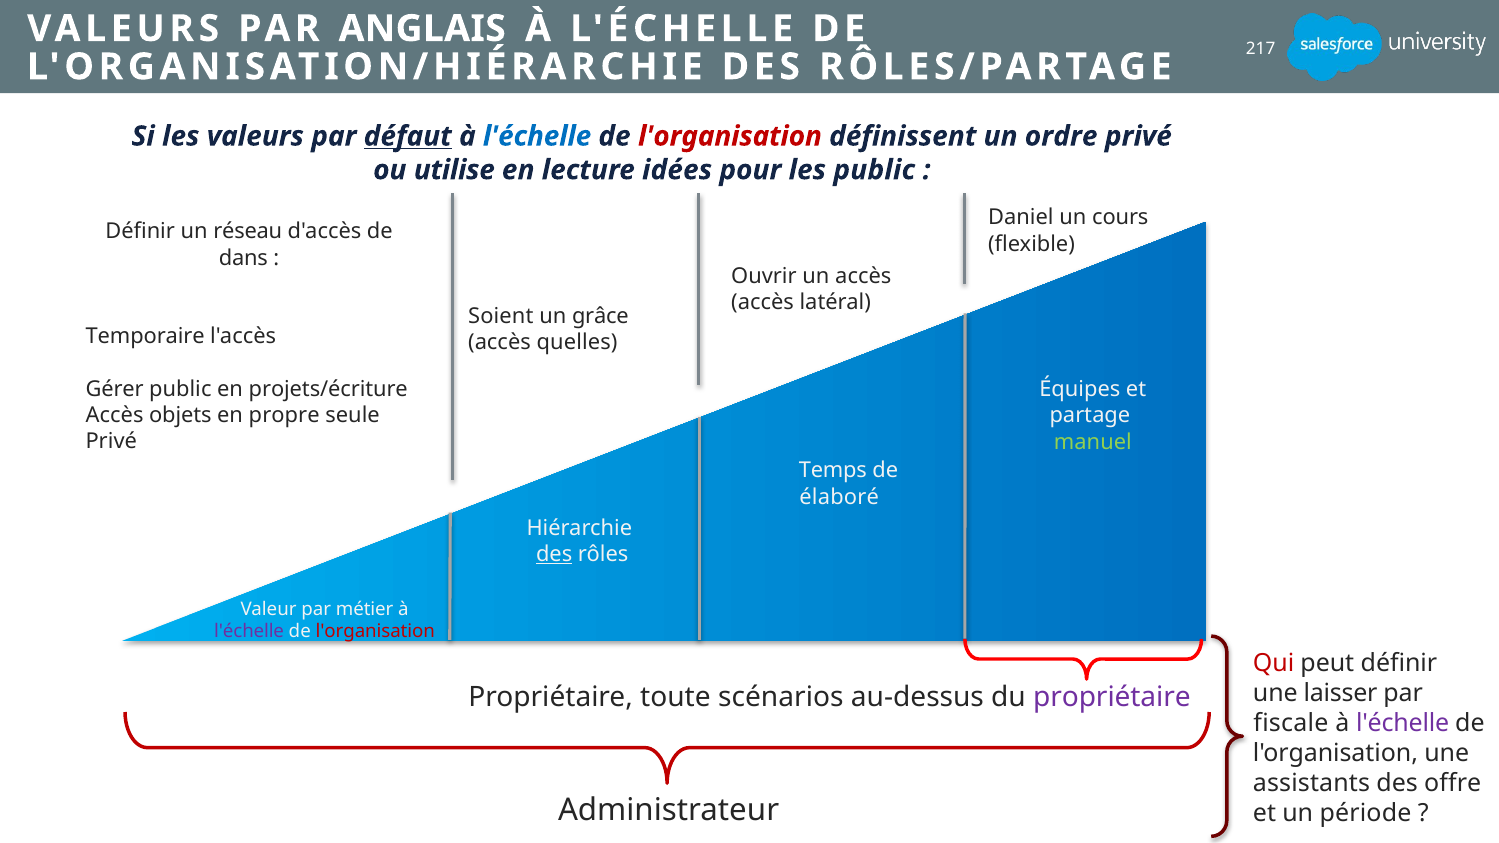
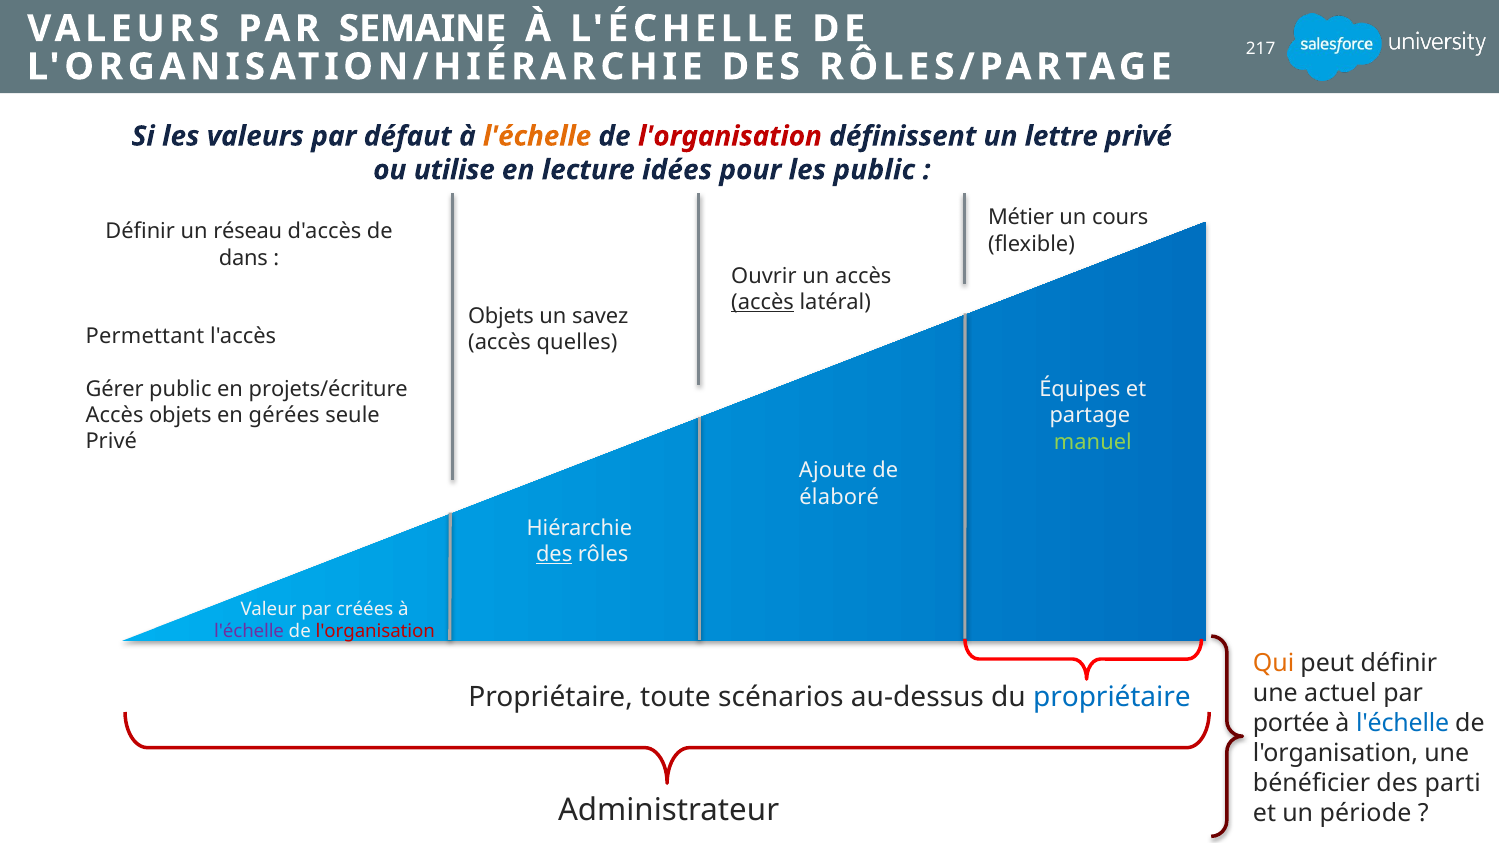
ANGLAIS: ANGLAIS -> SEMAINE
défaut underline: present -> none
l'échelle at (537, 136) colour: blue -> orange
ordre: ordre -> lettre
Daniel: Daniel -> Métier
accès at (763, 302) underline: none -> present
Soient at (501, 316): Soient -> Objets
grâce: grâce -> savez
Temporaire: Temporaire -> Permettant
propre: propre -> gérées
Temps: Temps -> Ajoute
métier: métier -> créées
Qui colour: red -> orange
laisser: laisser -> actuel
propriétaire at (1112, 697) colour: purple -> blue
fiscale: fiscale -> portée
l'échelle at (1403, 723) colour: purple -> blue
assistants: assistants -> bénéficier
offre: offre -> parti
